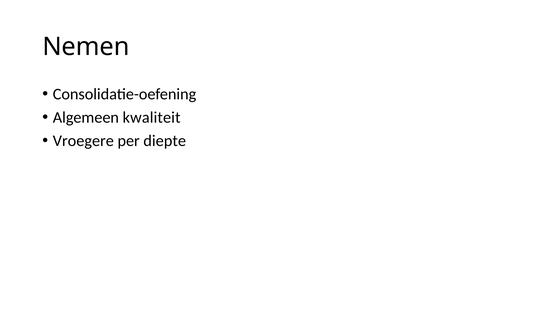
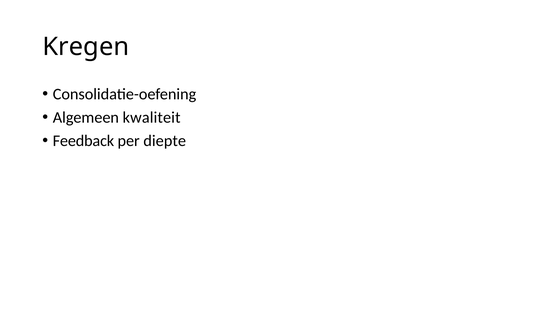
Nemen: Nemen -> Kregen
Vroegere: Vroegere -> Feedback
